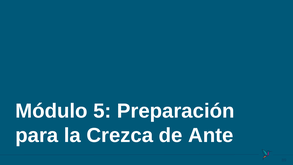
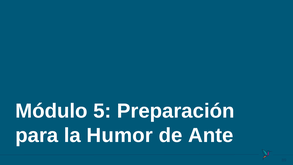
Crezca: Crezca -> Humor
